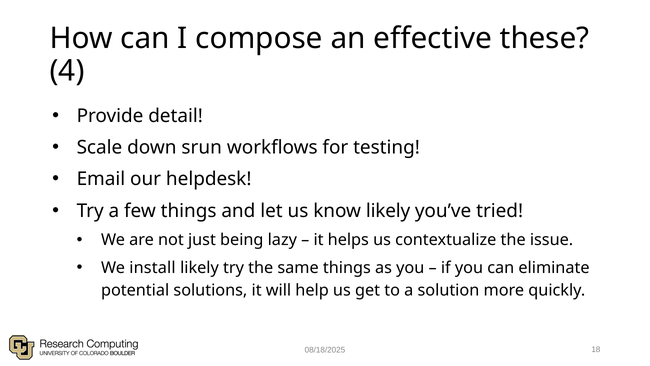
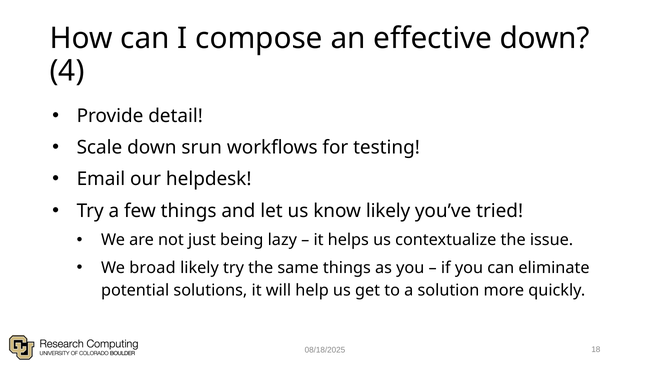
effective these: these -> down
install: install -> broad
